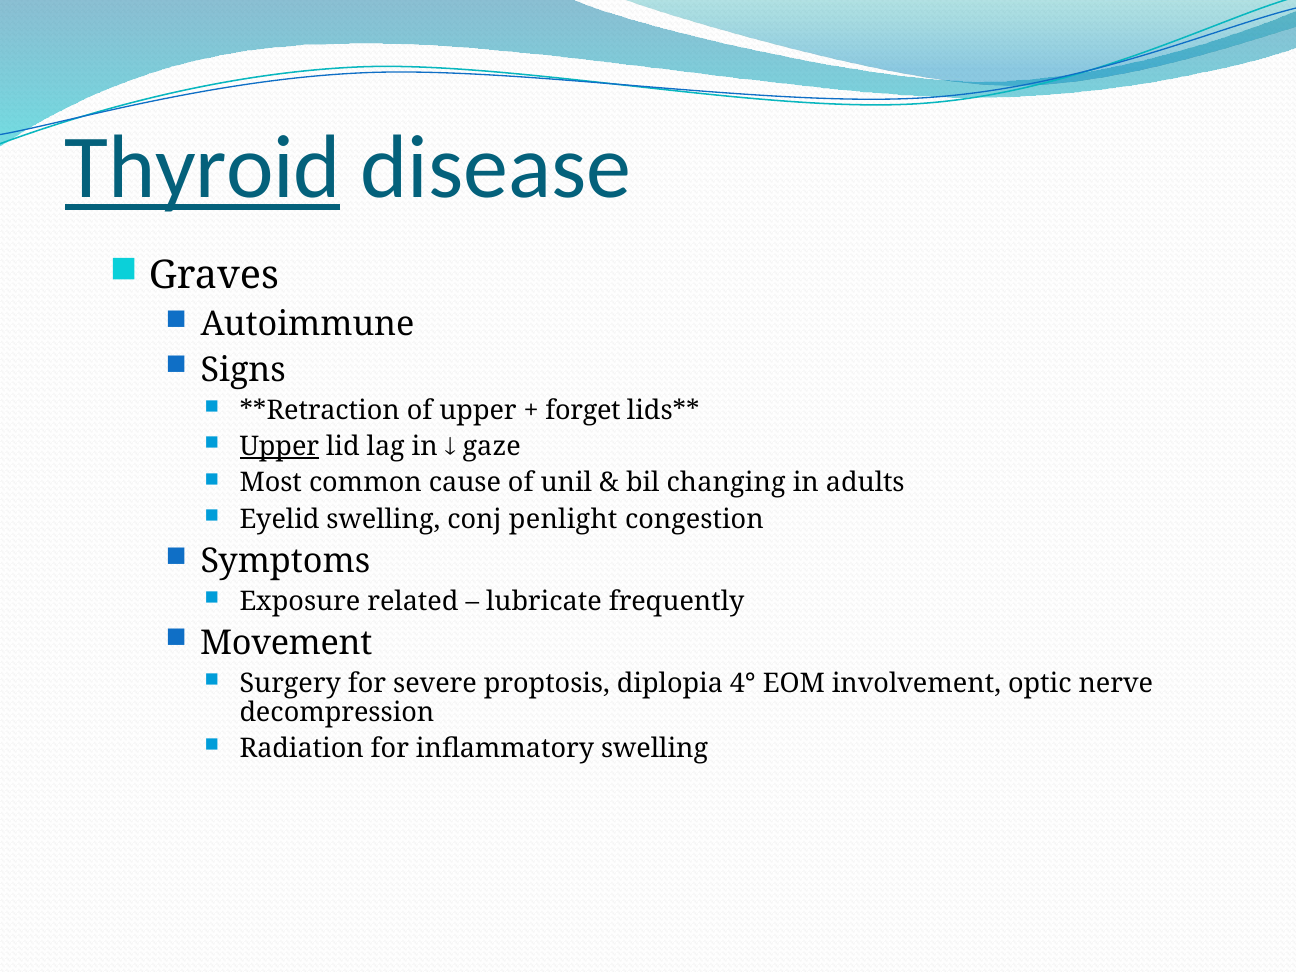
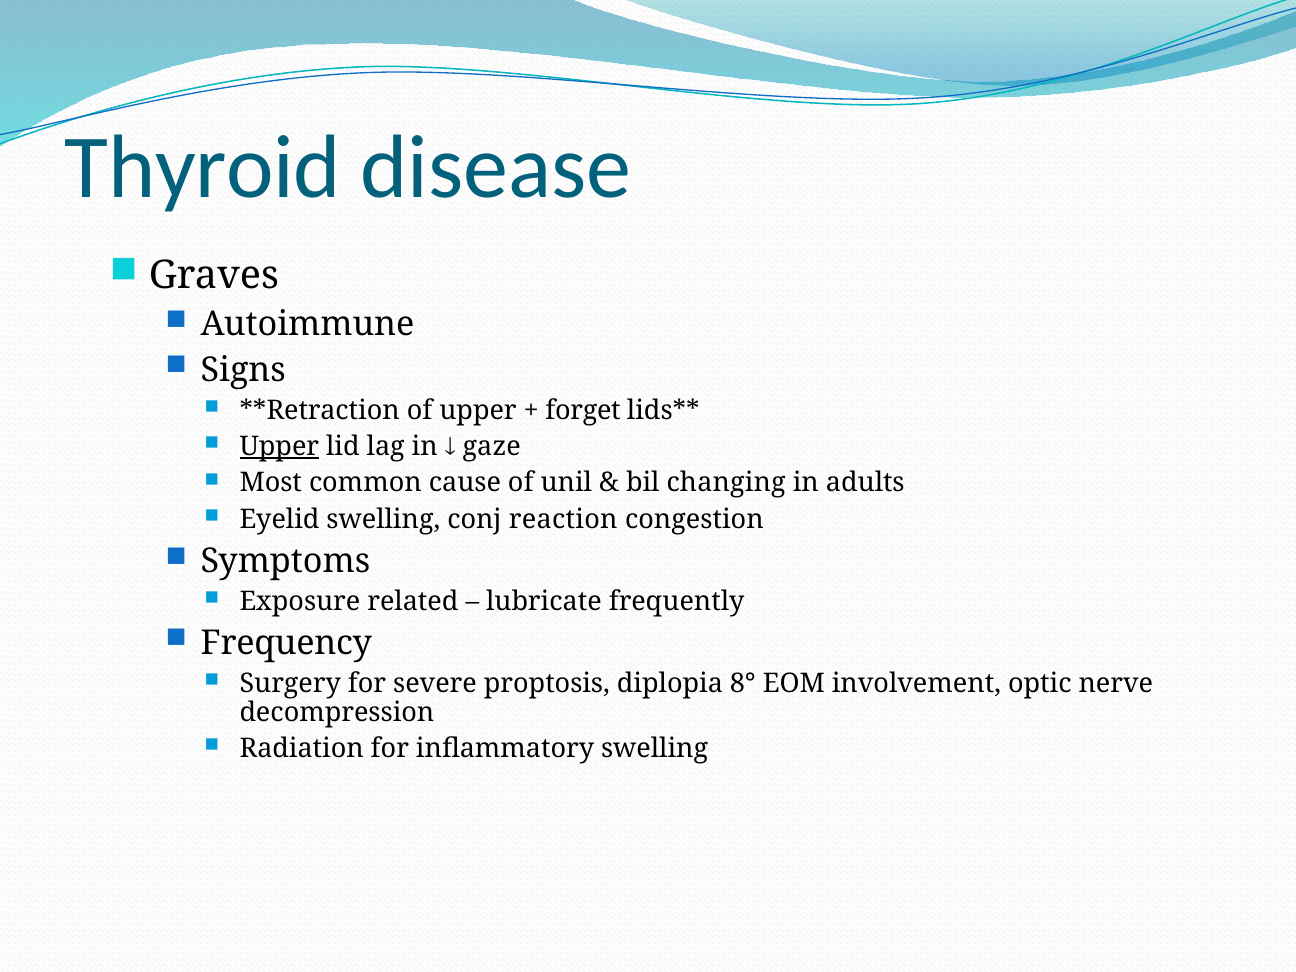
Thyroid underline: present -> none
penlight: penlight -> reaction
Movement: Movement -> Frequency
4°: 4° -> 8°
